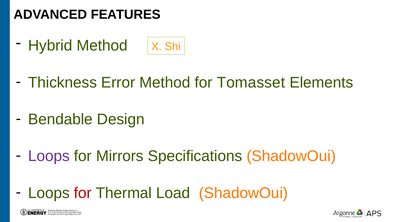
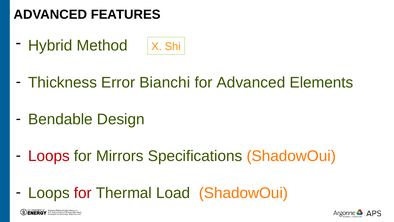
Error Method: Method -> Bianchi
for Tomasset: Tomasset -> Advanced
Loops at (49, 156) colour: purple -> red
